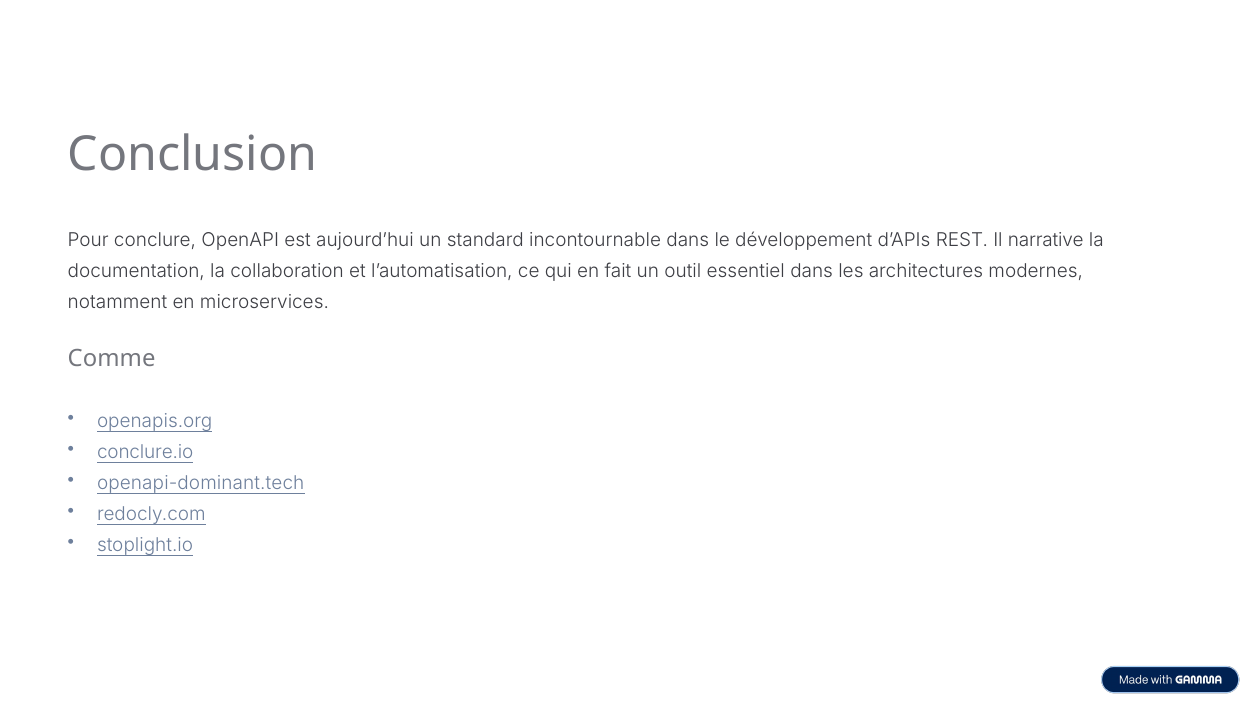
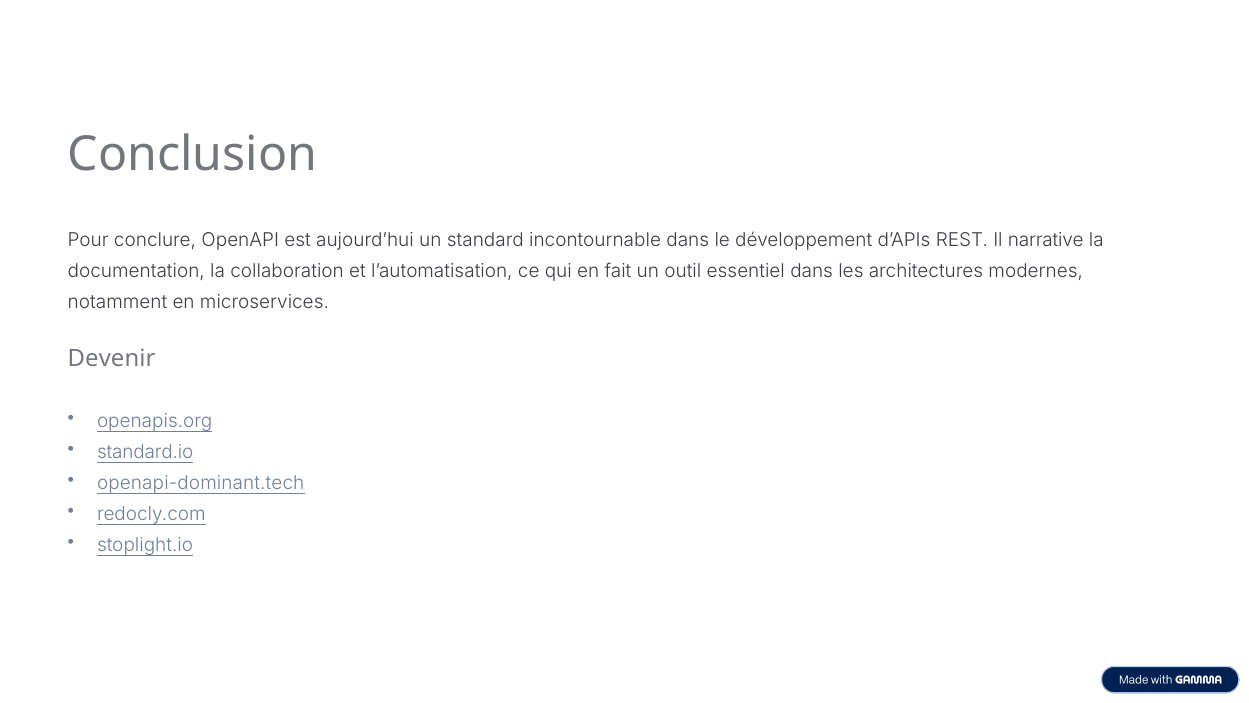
Comme: Comme -> Devenir
conclure.io: conclure.io -> standard.io
